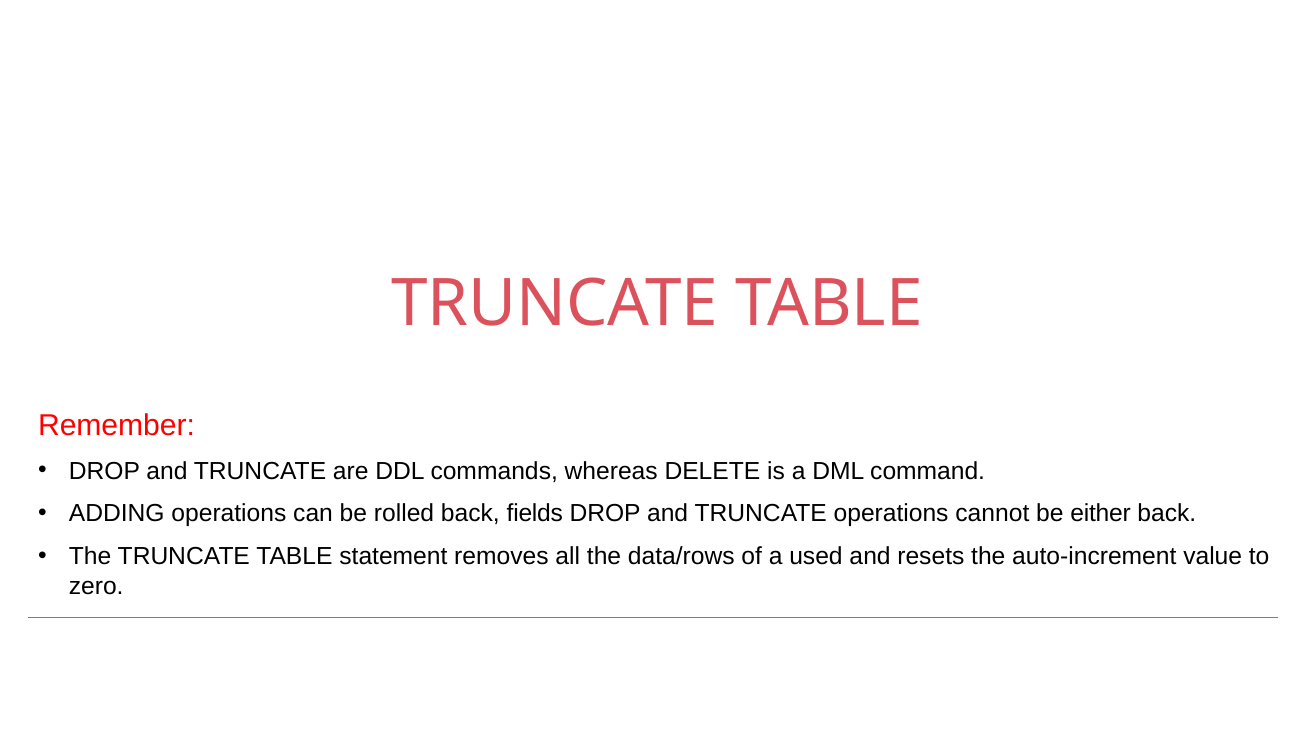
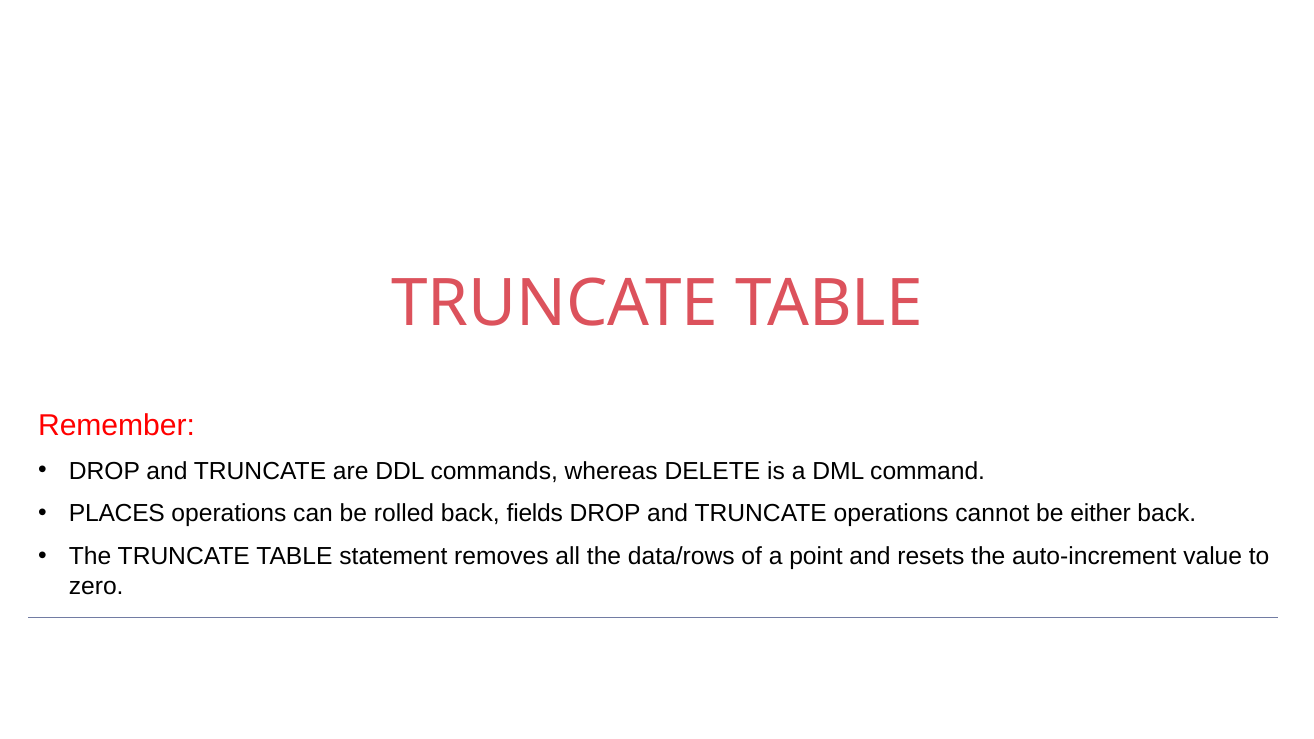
ADDING: ADDING -> PLACES
used: used -> point
